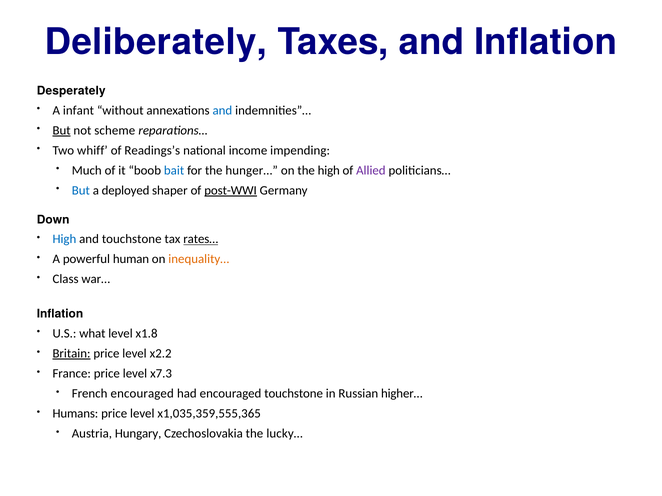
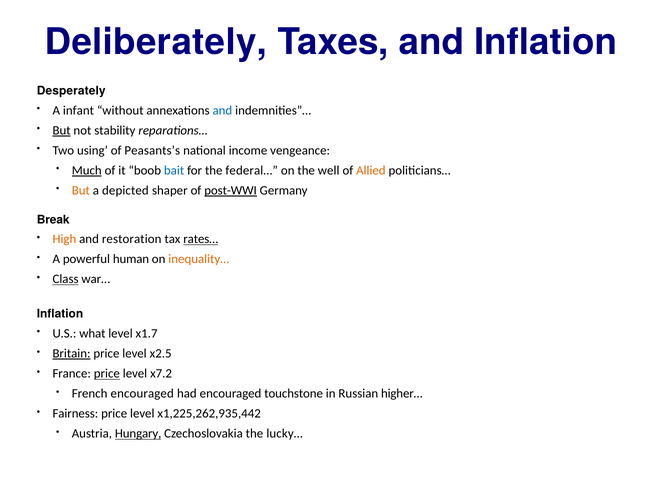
scheme: scheme -> stability
whiff: whiff -> using
Readings’s: Readings’s -> Peasants’s
impending: impending -> vengeance
Much underline: none -> present
hunger…: hunger… -> federal…
the high: high -> well
Allied colour: purple -> orange
But at (81, 191) colour: blue -> orange
deployed: deployed -> depicted
Down: Down -> Break
High at (64, 239) colour: blue -> orange
and touchstone: touchstone -> restoration
Class underline: none -> present
x1.8: x1.8 -> x1.7
x2.2: x2.2 -> x2.5
price at (107, 374) underline: none -> present
x7.3: x7.3 -> x7.2
Humans: Humans -> Fairness
x1,035,359,555,365: x1,035,359,555,365 -> x1,225,262,935,442
Hungary underline: none -> present
